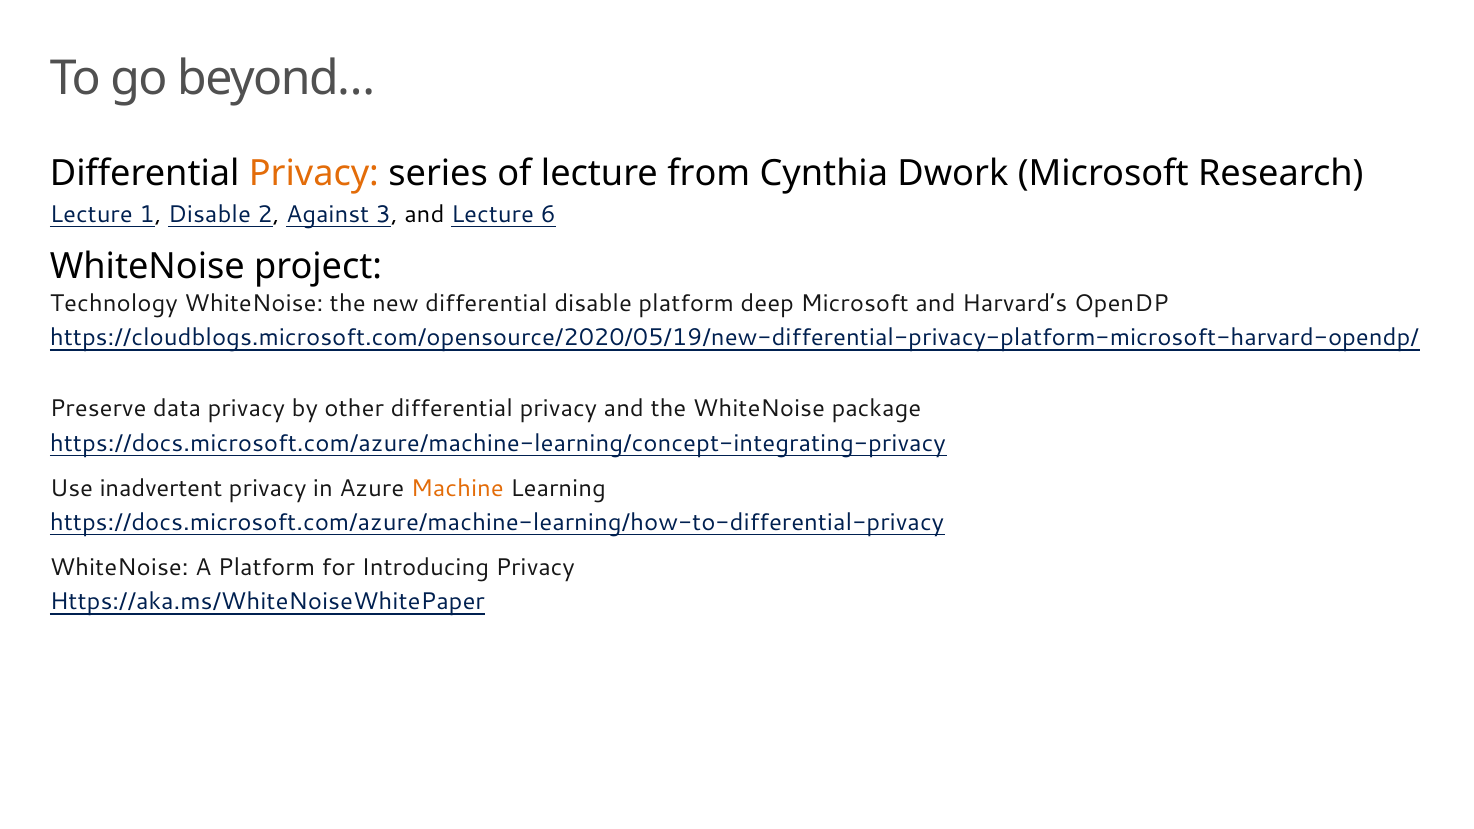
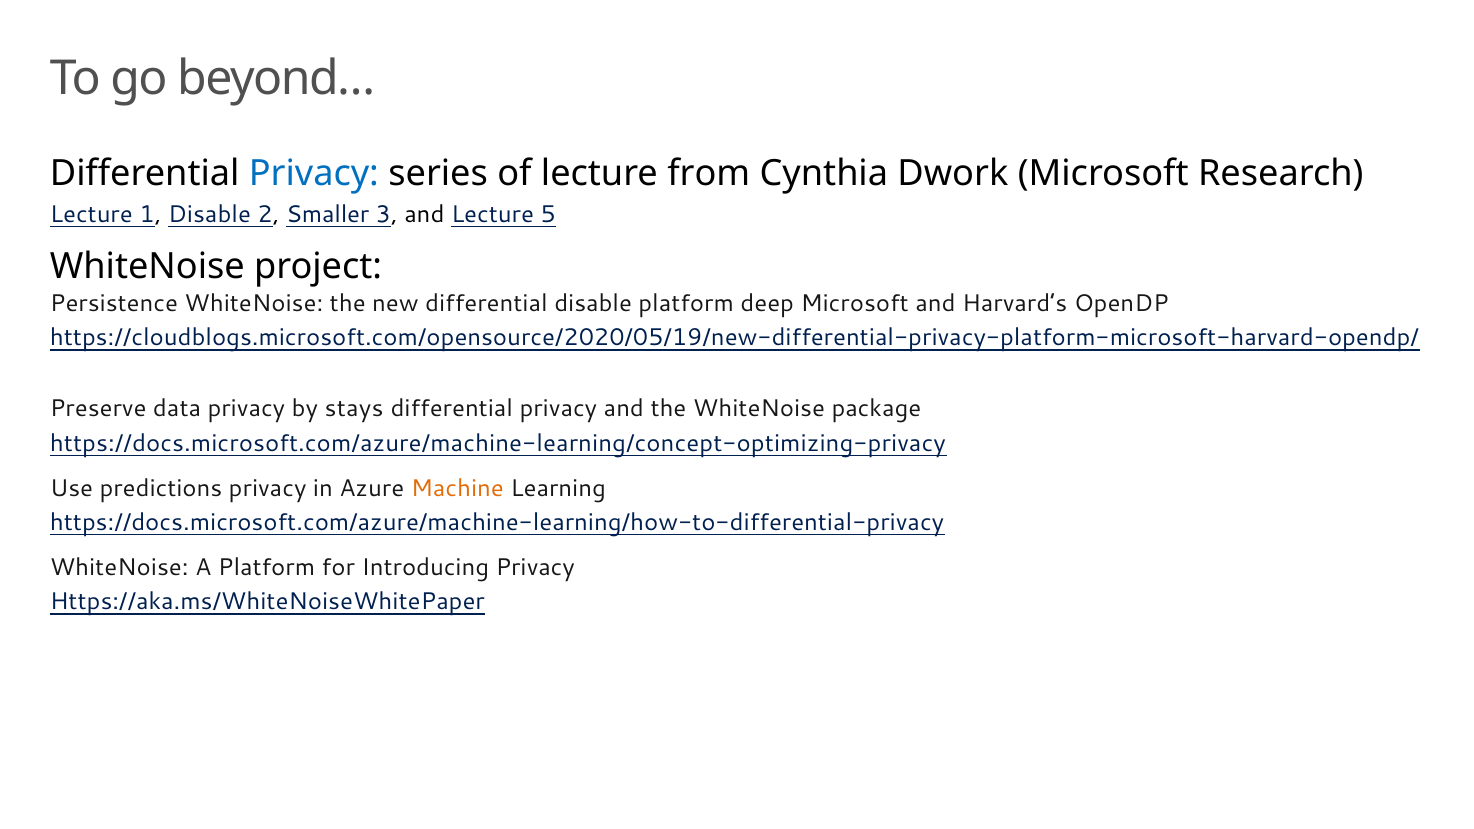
Privacy at (314, 174) colour: orange -> blue
Against: Against -> Smaller
6: 6 -> 5
Technology: Technology -> Persistence
other: other -> stays
https://docs.microsoft.com/azure/machine-learning/concept-integrating-privacy: https://docs.microsoft.com/azure/machine-learning/concept-integrating-privacy -> https://docs.microsoft.com/azure/machine-learning/concept-optimizing-privacy
inadvertent: inadvertent -> predictions
